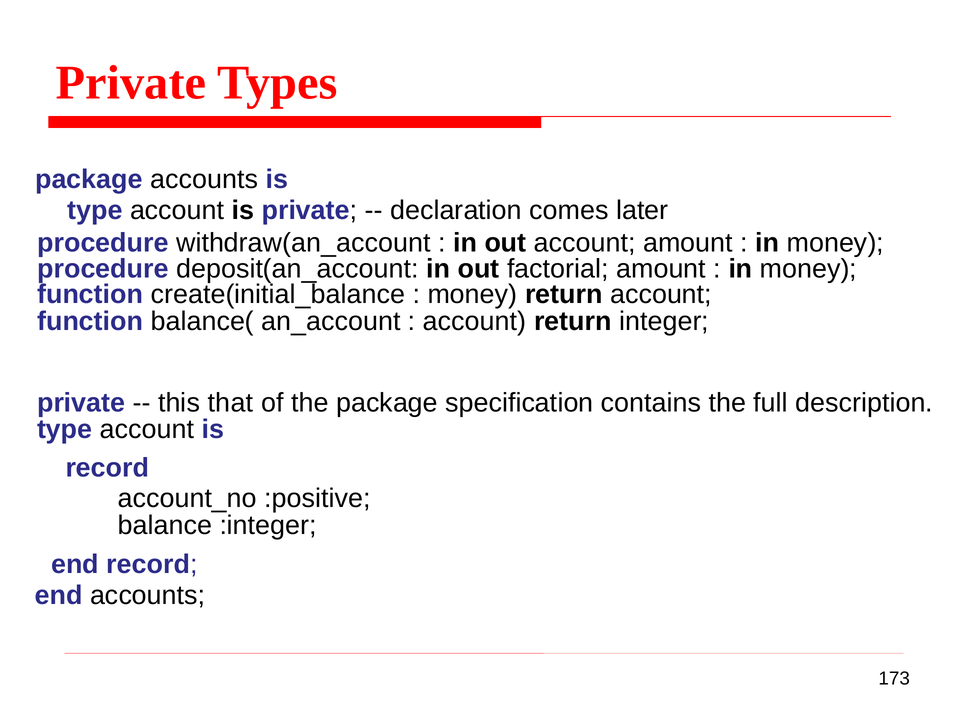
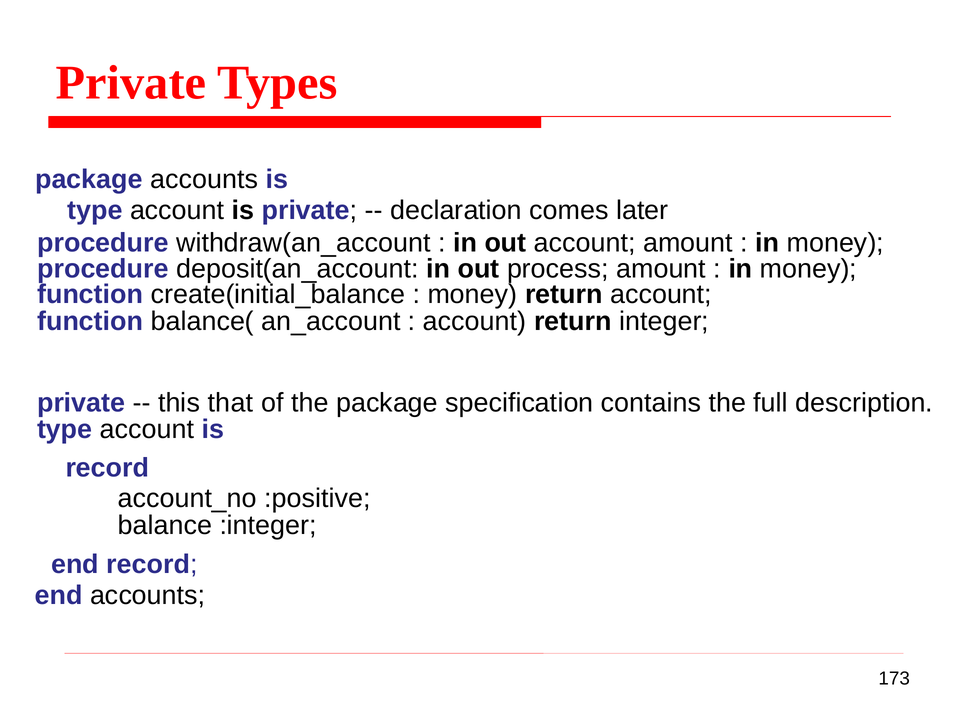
factorial: factorial -> process
